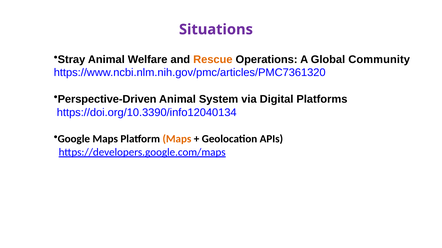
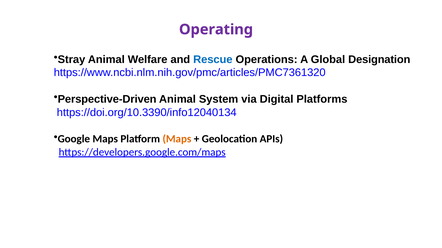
Situations: Situations -> Operating
Rescue colour: orange -> blue
Community: Community -> Designation
